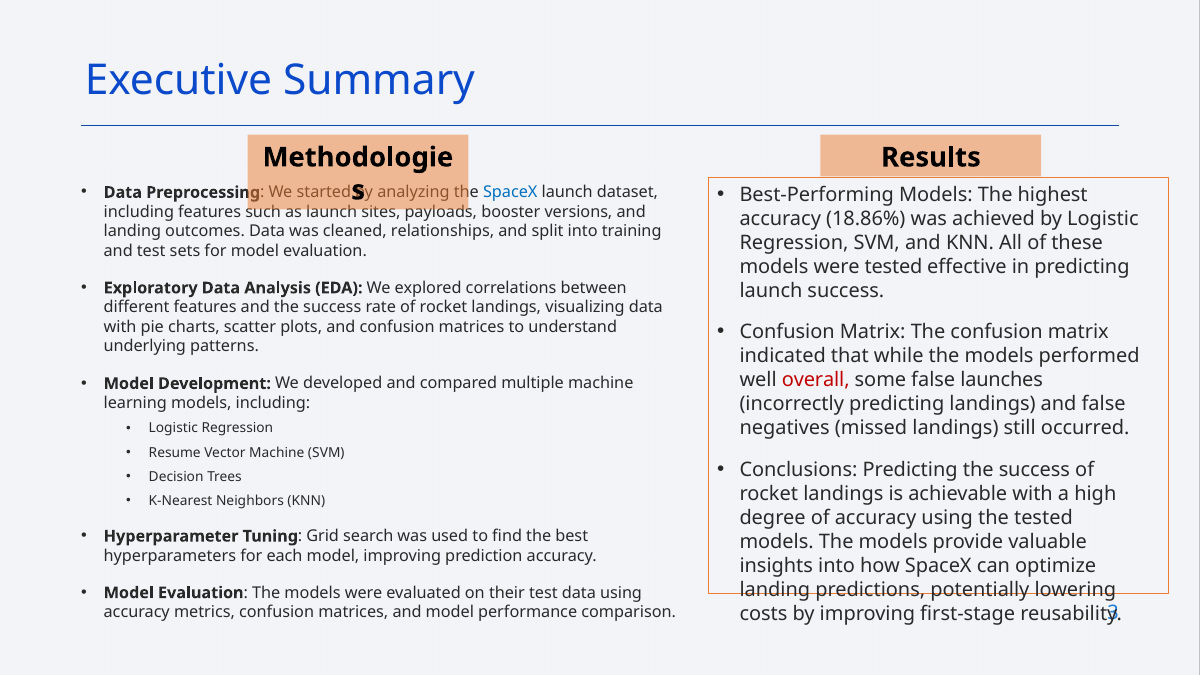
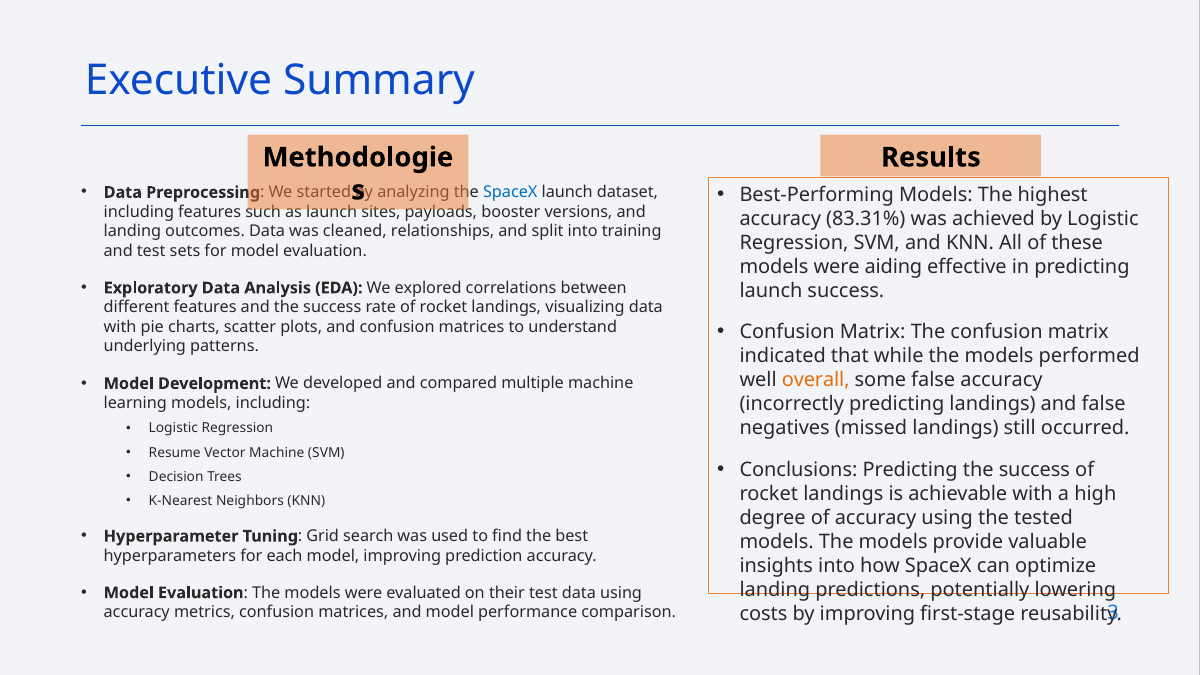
18.86%: 18.86% -> 83.31%
were tested: tested -> aiding
overall colour: red -> orange
false launches: launches -> accuracy
